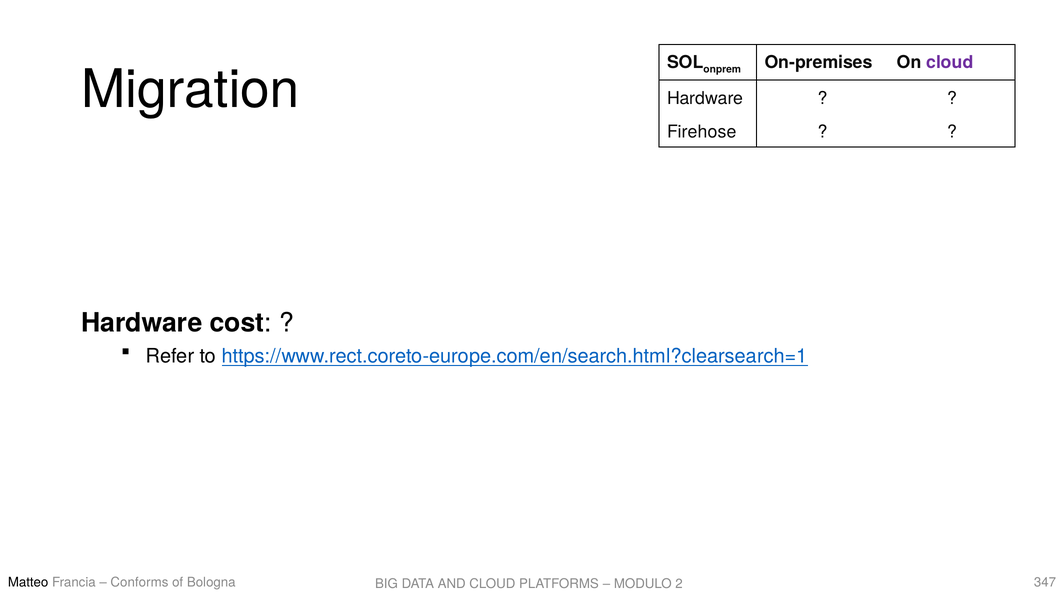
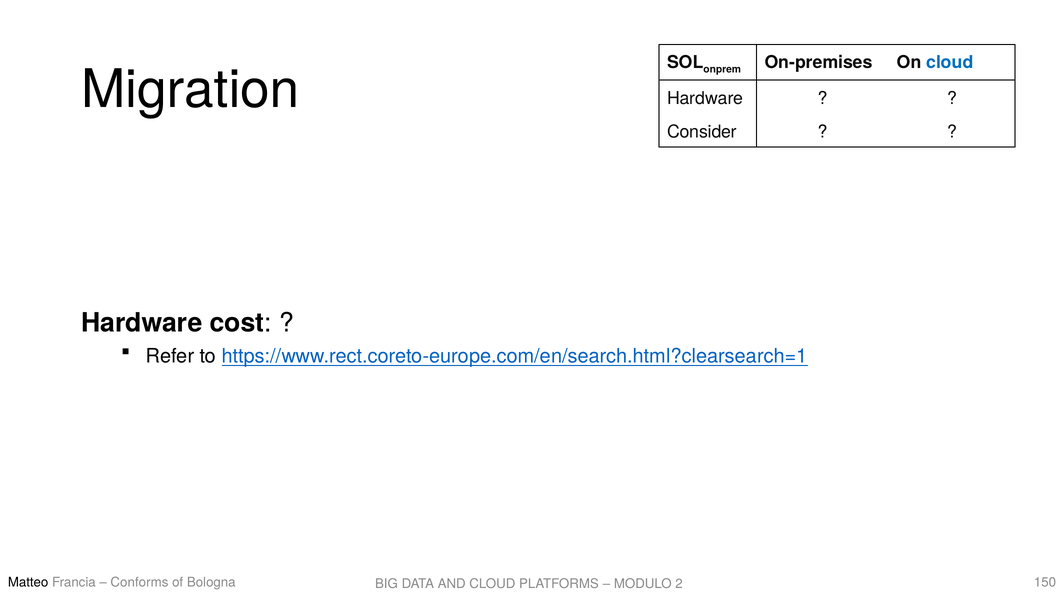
cloud at (950, 63) colour: purple -> blue
Firehose: Firehose -> Consider
347: 347 -> 150
